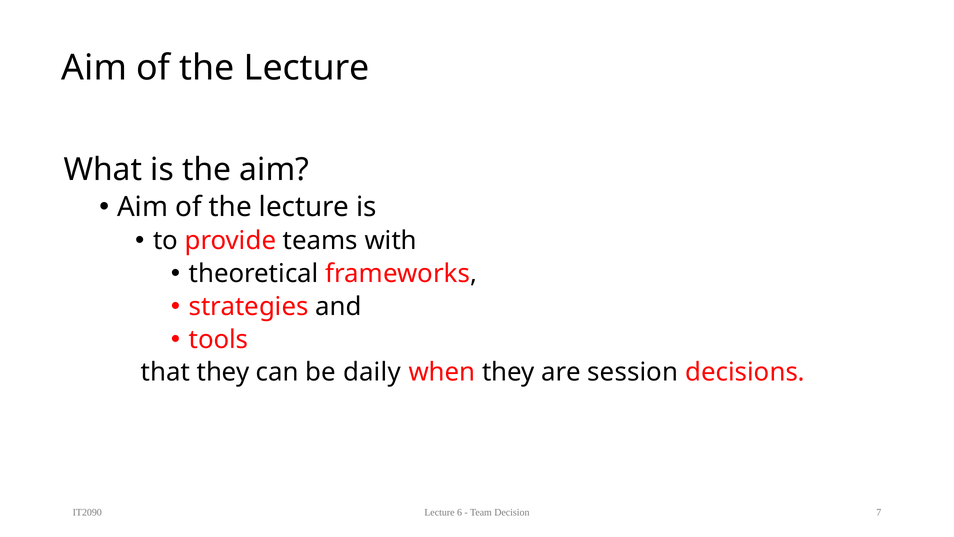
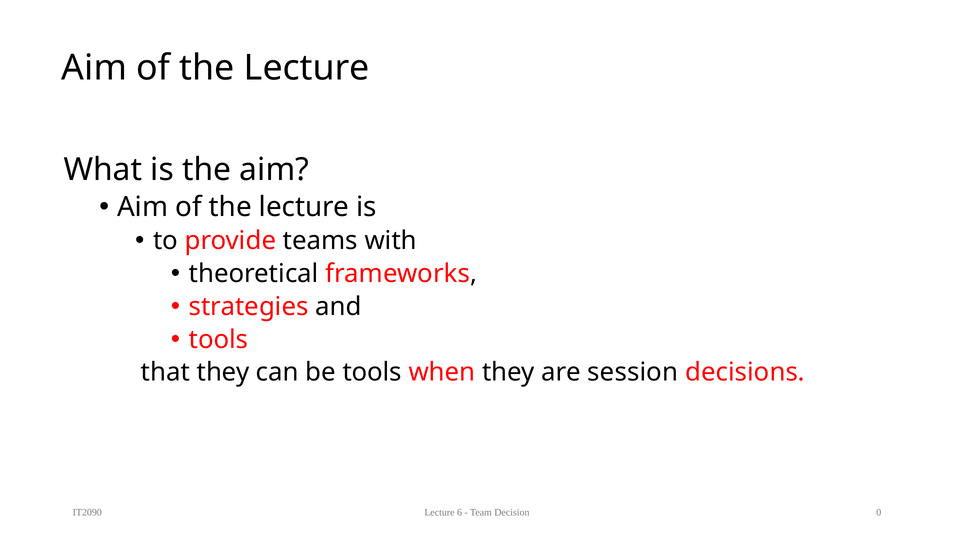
be daily: daily -> tools
7: 7 -> 0
